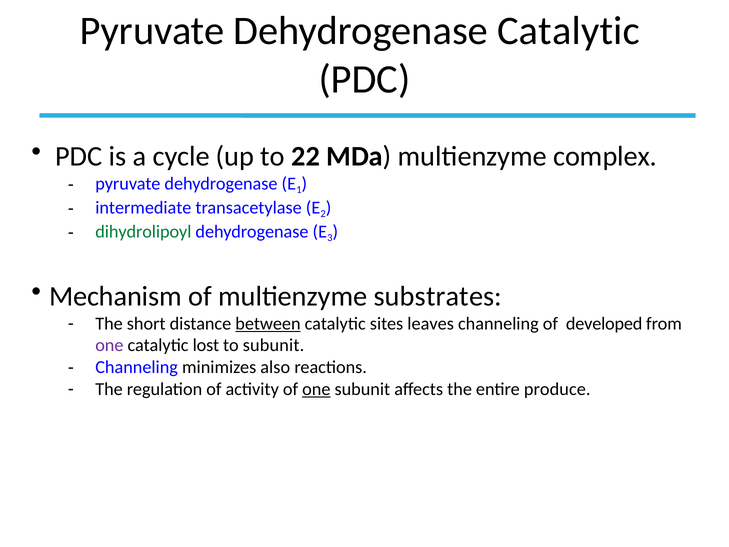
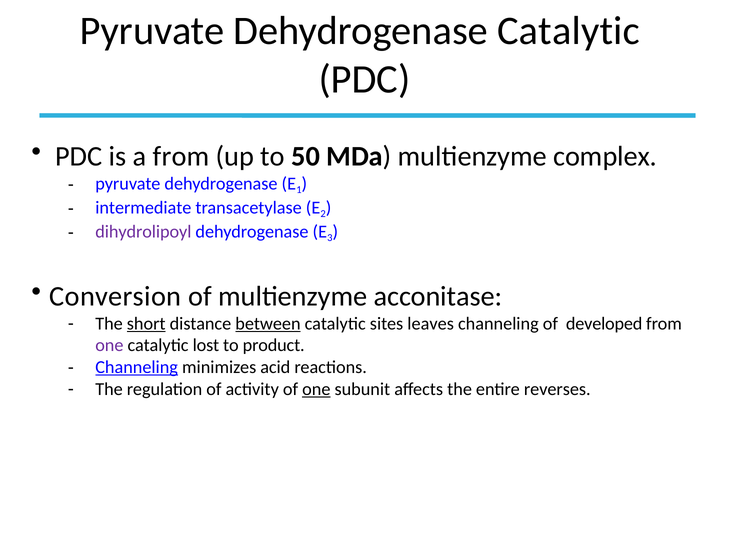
a cycle: cycle -> from
22: 22 -> 50
dihydrolipoyl colour: green -> purple
Mechanism: Mechanism -> Conversion
substrates: substrates -> acconitase
short underline: none -> present
to subunit: subunit -> product
Channeling at (137, 367) underline: none -> present
also: also -> acid
produce: produce -> reverses
